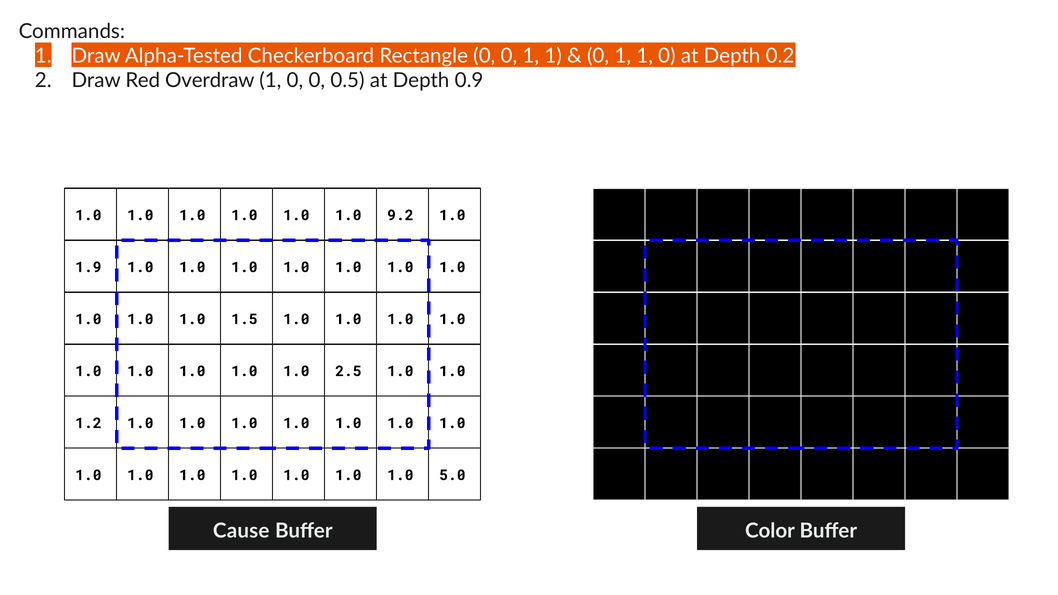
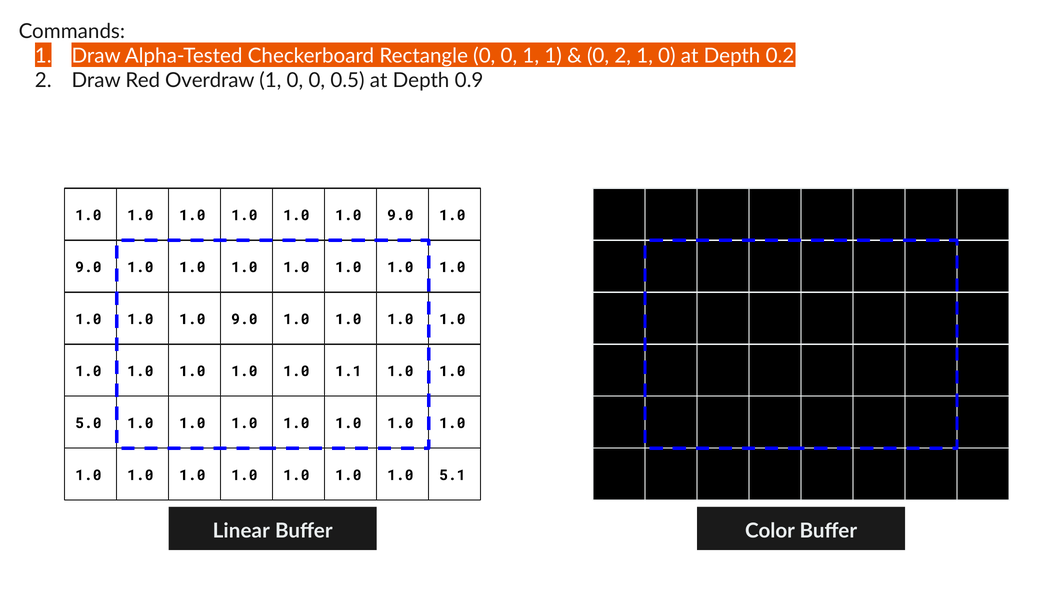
1 at (623, 56): 1 -> 2
9.2 at (400, 215): 9.2 -> 9.0
1.9 at (88, 267): 1.9 -> 9.0
1.5 at (244, 319): 1.5 -> 9.0
2.5: 2.5 -> 1.1
1.2: 1.2 -> 5.0
5.0: 5.0 -> 5.1
Cause: Cause -> Linear
